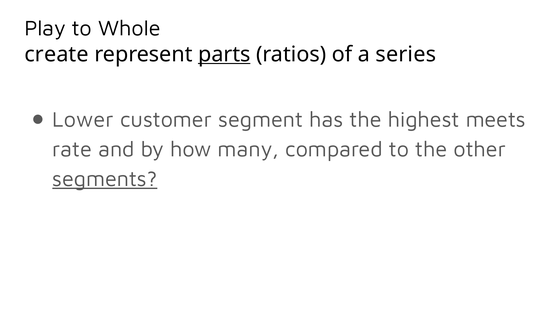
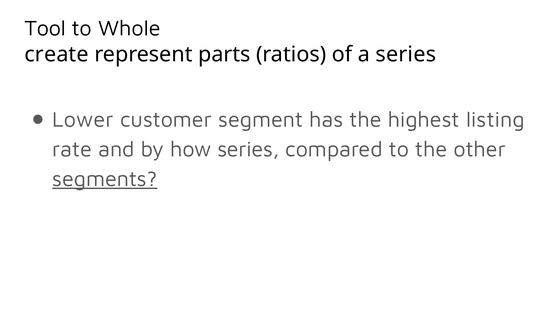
Play: Play -> Tool
parts underline: present -> none
meets: meets -> listing
how many: many -> series
